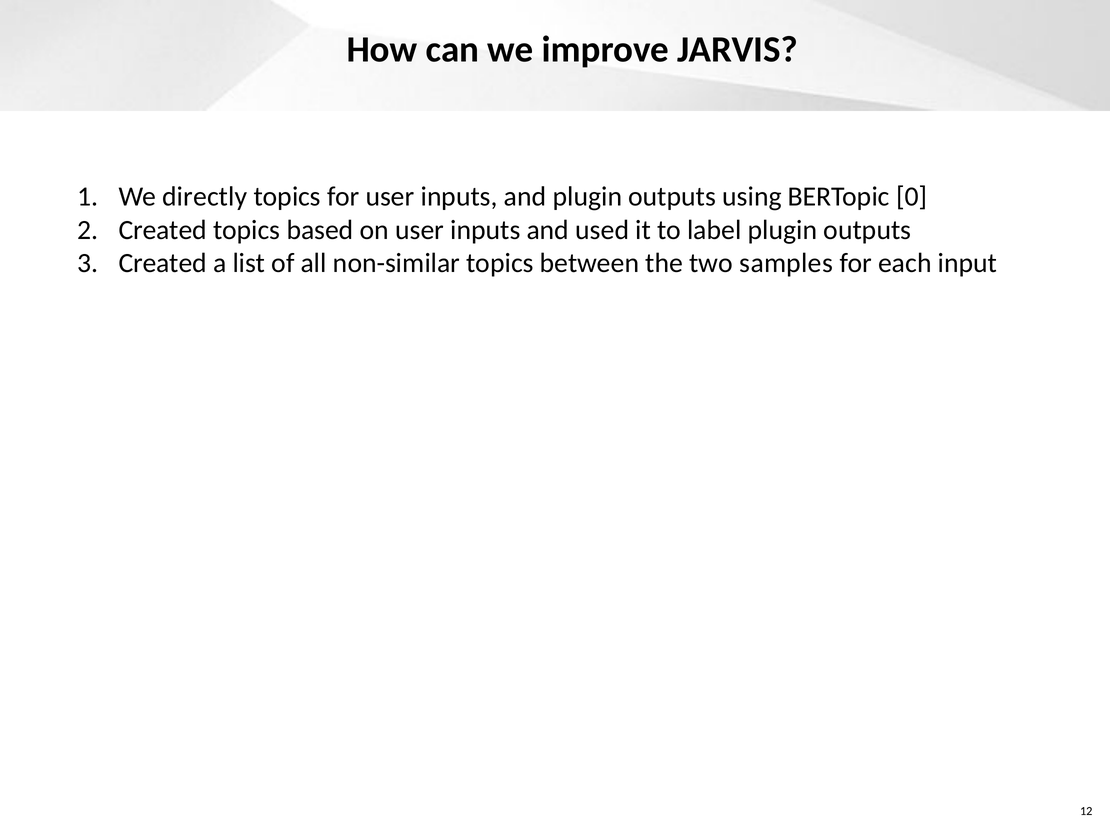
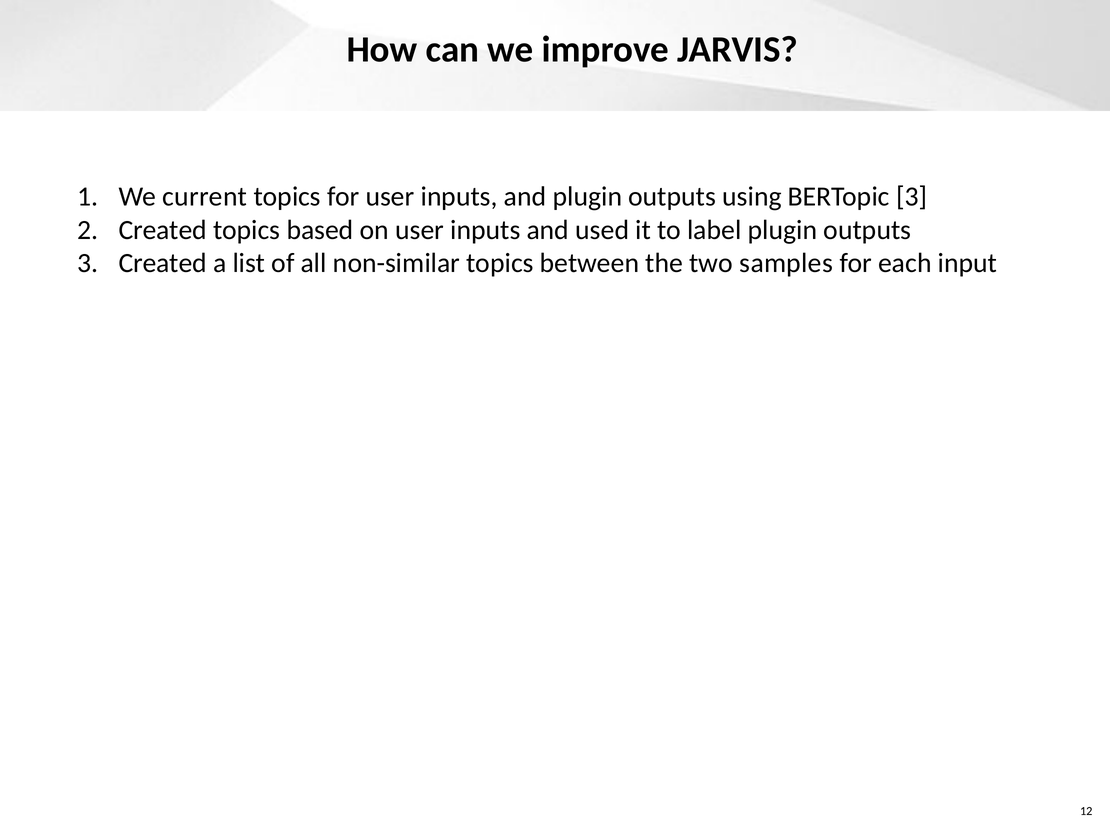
directly: directly -> current
BERTopic 0: 0 -> 3
